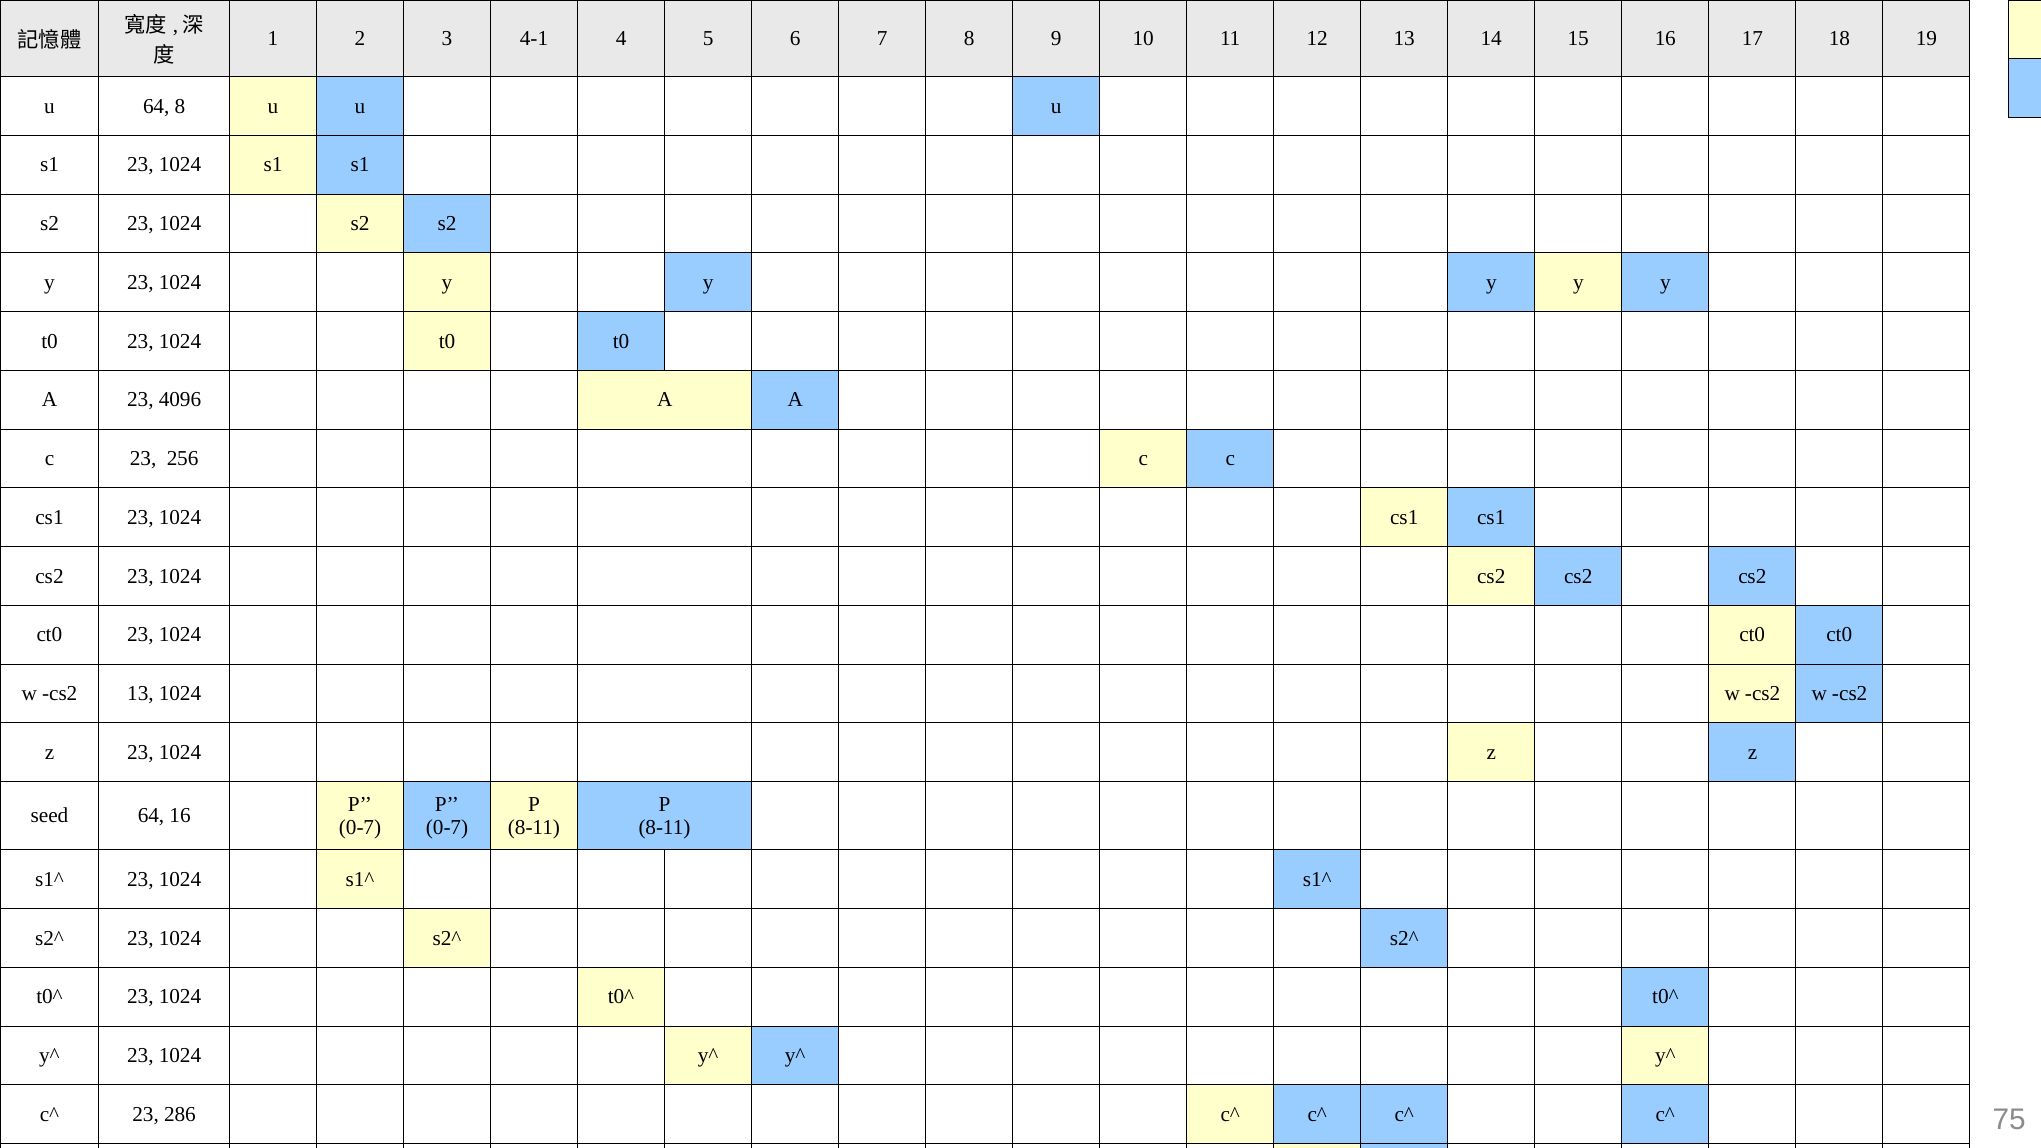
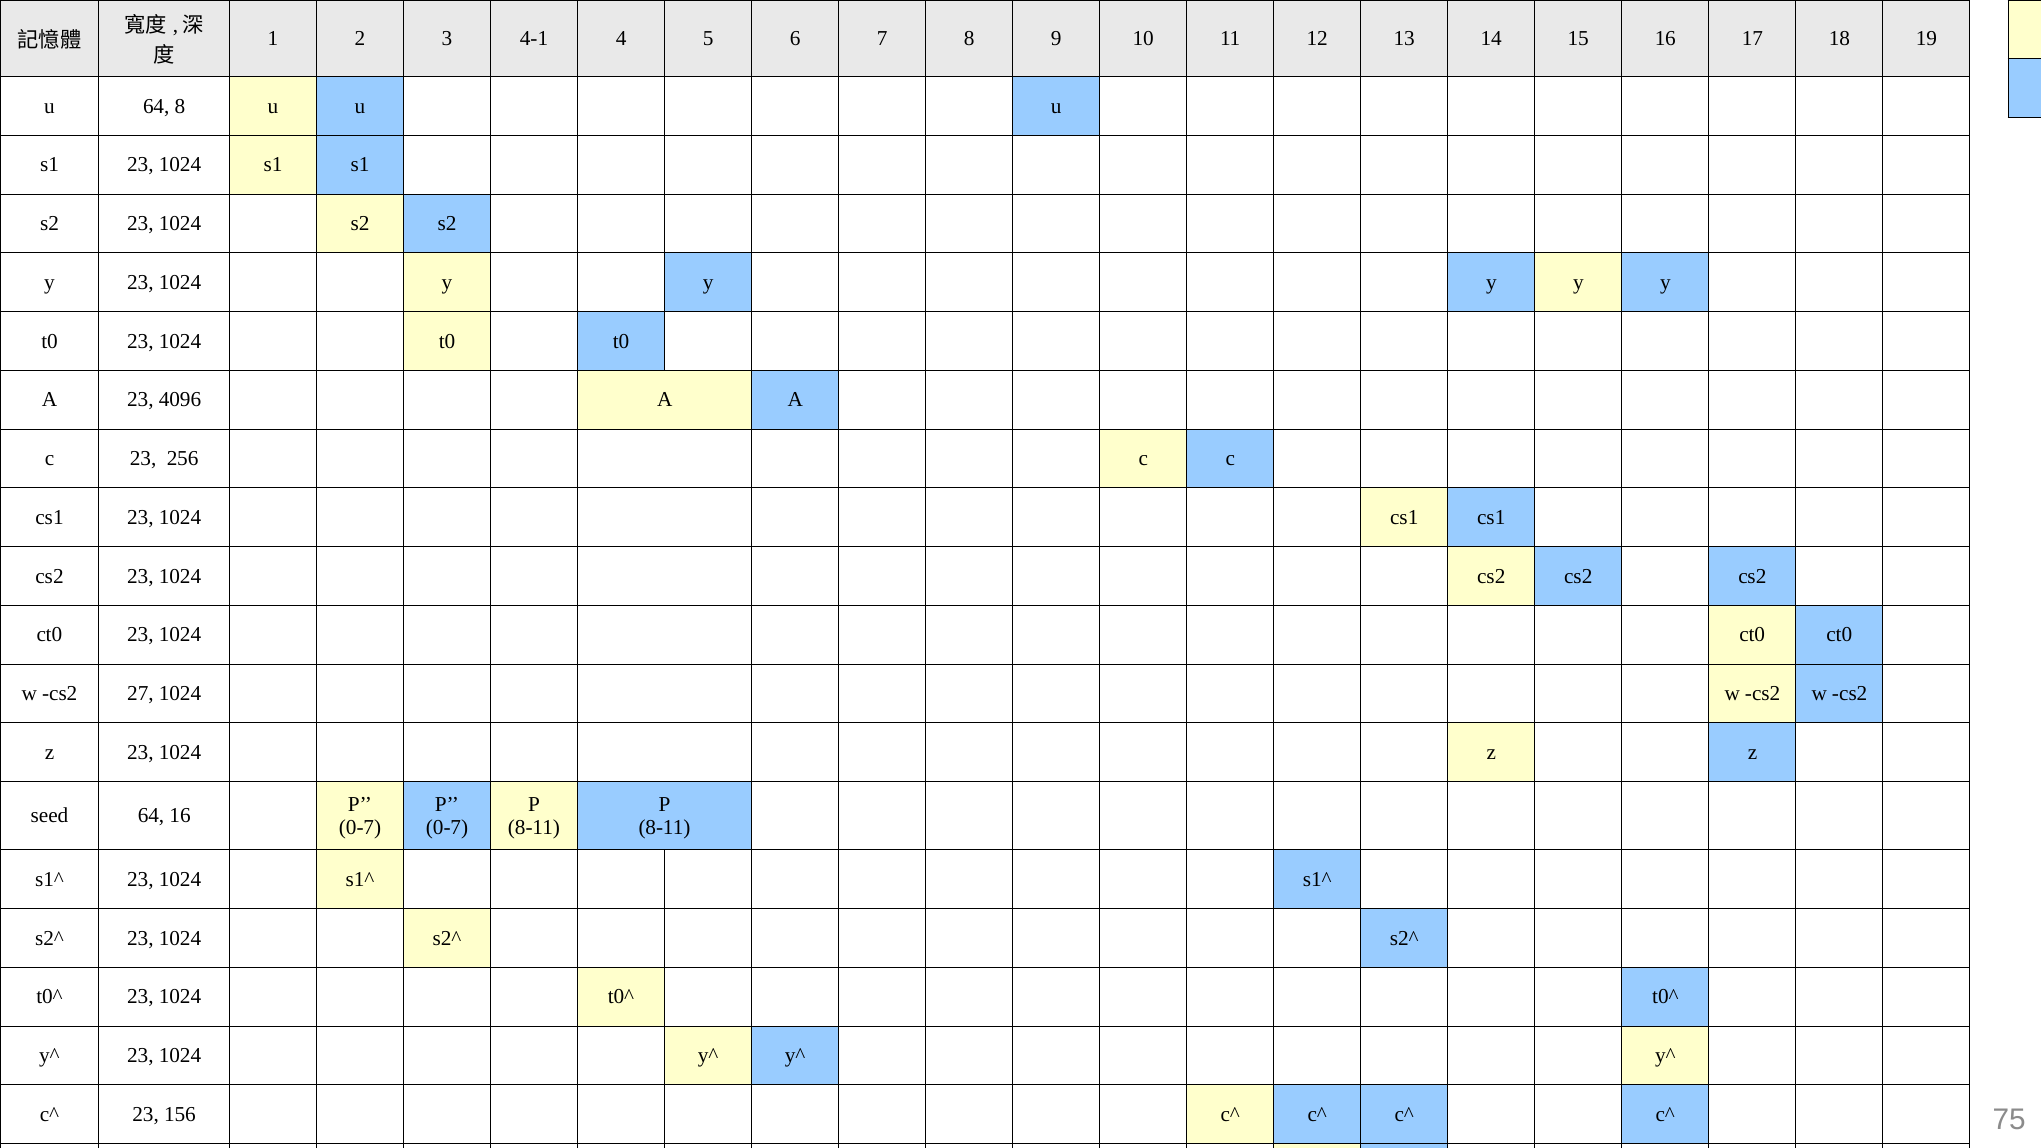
cs2 13: 13 -> 27
286: 286 -> 156
